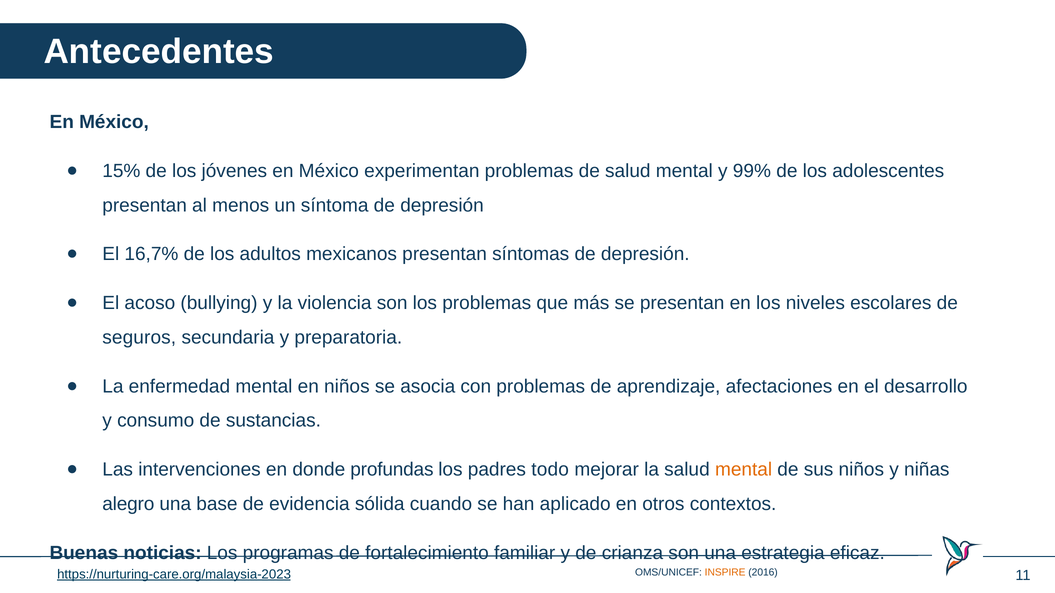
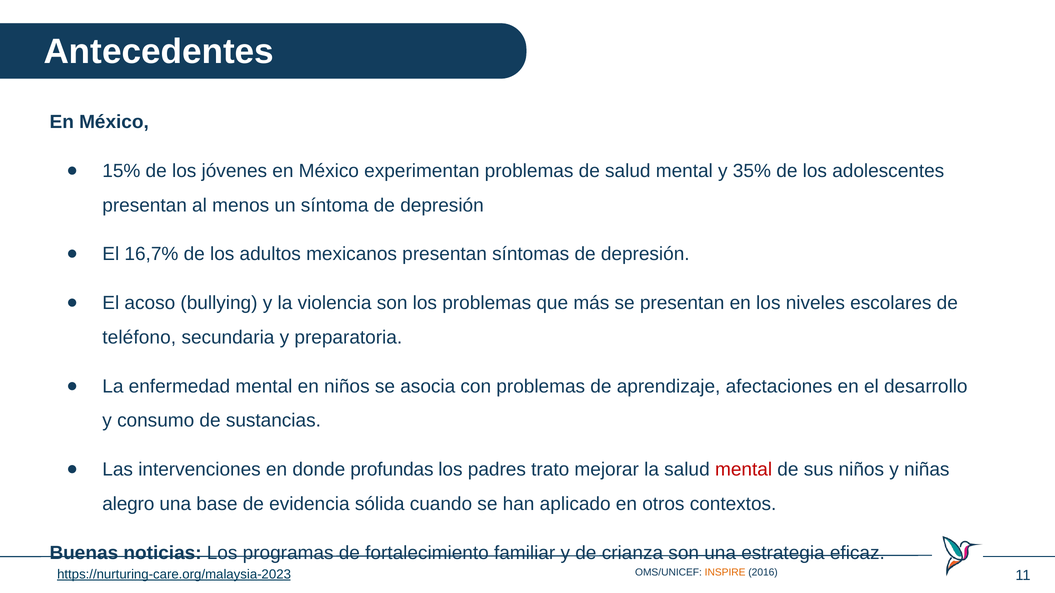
99%: 99% -> 35%
seguros: seguros -> teléfono
todo: todo -> trato
mental at (744, 470) colour: orange -> red
